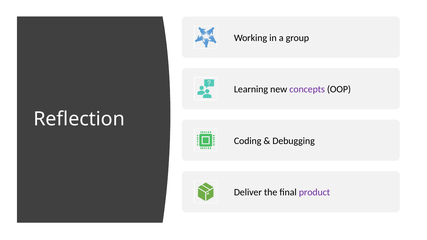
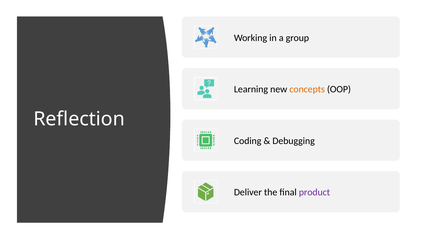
concepts colour: purple -> orange
